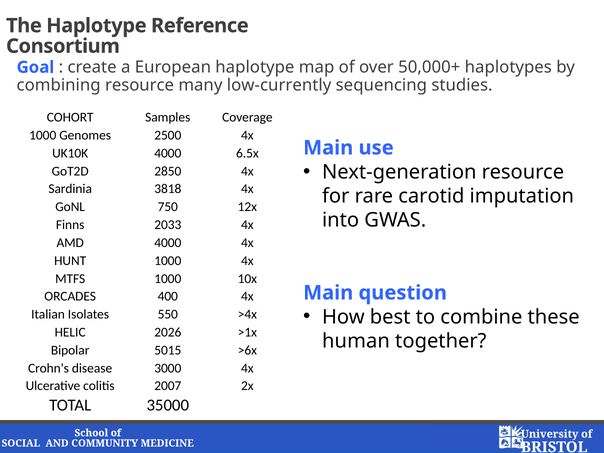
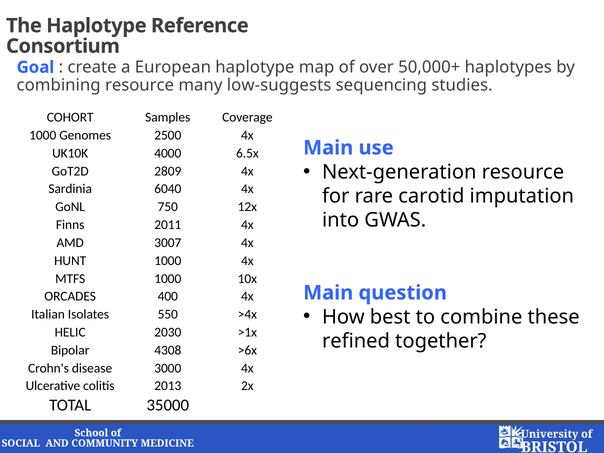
low-currently: low-currently -> low-suggests
2850: 2850 -> 2809
3818: 3818 -> 6040
2033: 2033 -> 2011
AMD 4000: 4000 -> 3007
2026: 2026 -> 2030
human: human -> refined
5015: 5015 -> 4308
2007: 2007 -> 2013
